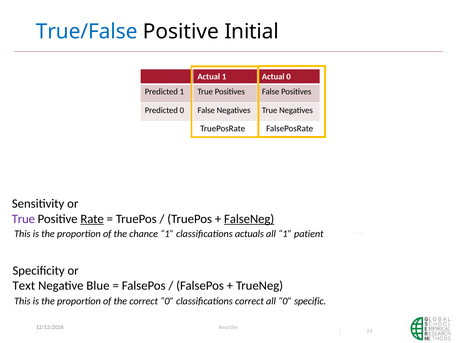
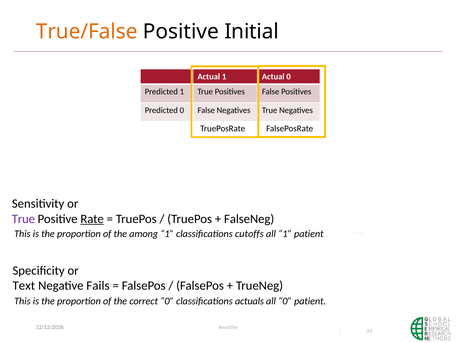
True/False colour: blue -> orange
FalseNeg underline: present -> none
chance: chance -> among
actuals: actuals -> cutoffs
Blue: Blue -> Fails
classifications correct: correct -> actuals
0 specific: specific -> patient
